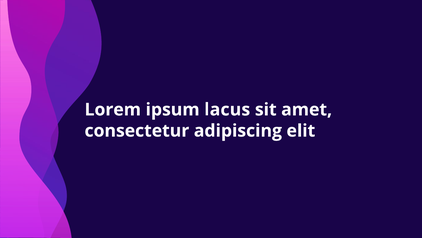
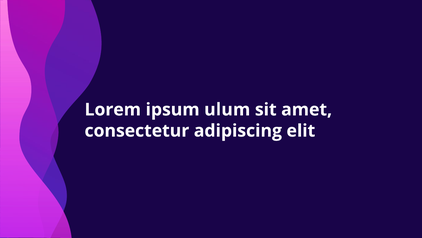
lacus: lacus -> ulum
